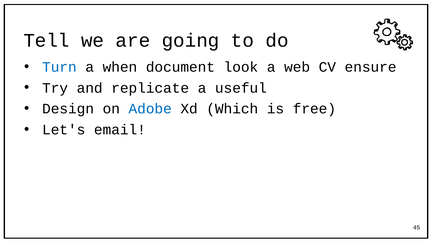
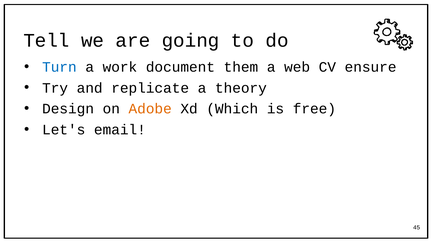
when: when -> work
look: look -> them
useful: useful -> theory
Adobe colour: blue -> orange
